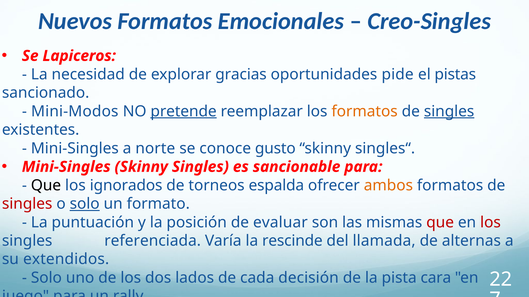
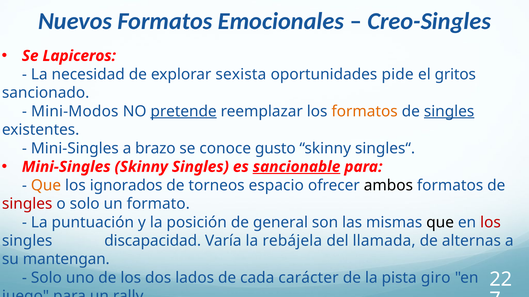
gracias: gracias -> sexista
pistas: pistas -> gritos
norte: norte -> brazo
sancionable underline: none -> present
Que at (46, 186) colour: black -> orange
espalda: espalda -> espacio
ambos colour: orange -> black
solo at (85, 204) underline: present -> none
evaluar: evaluar -> general
que at (440, 223) colour: red -> black
referenciada: referenciada -> discapacidad
rescinde: rescinde -> rebájela
extendidos: extendidos -> mantengan
decisión: decisión -> carácter
cara: cara -> giro
